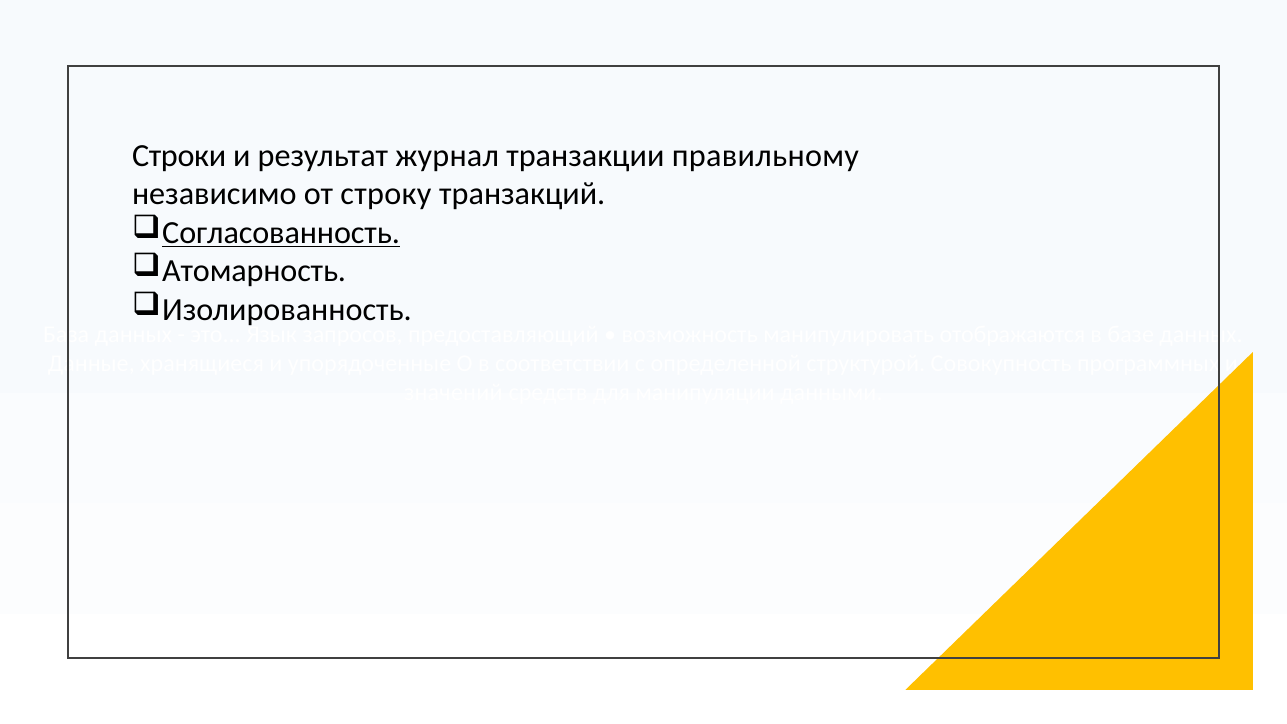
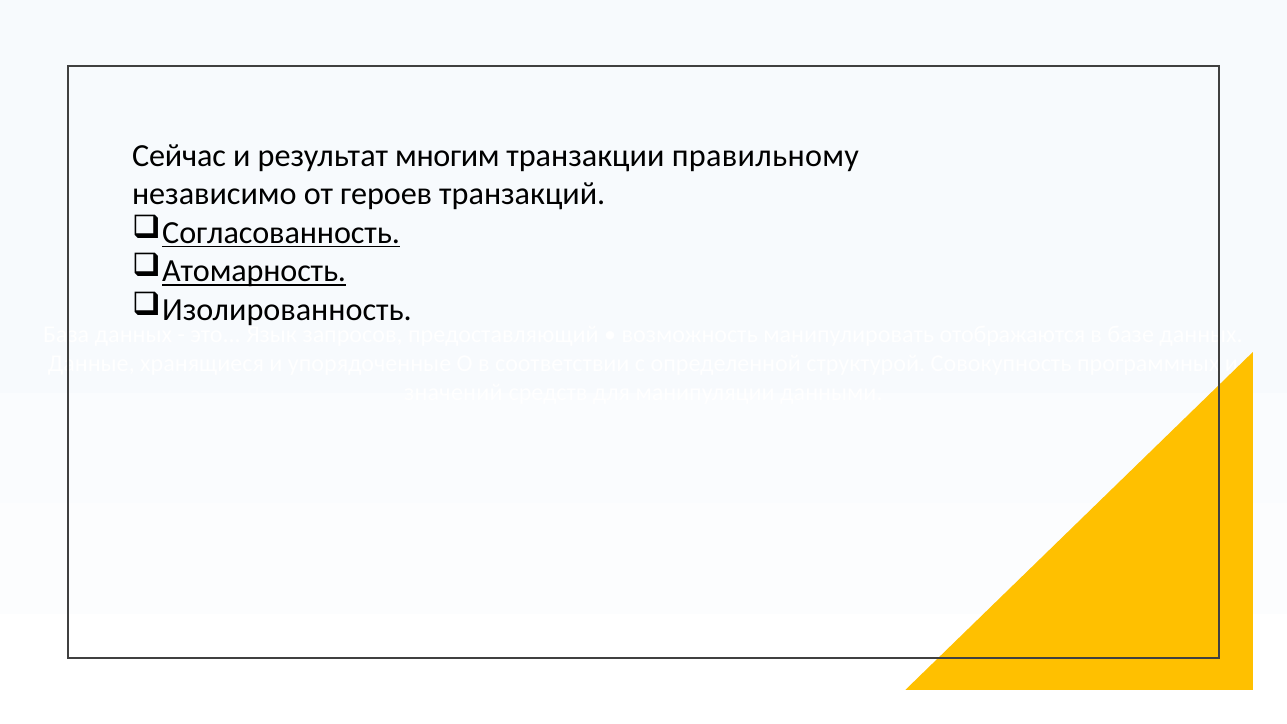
Строки: Строки -> Сейчас
журнал: журнал -> многим
строку: строку -> героев
Атомарность underline: none -> present
